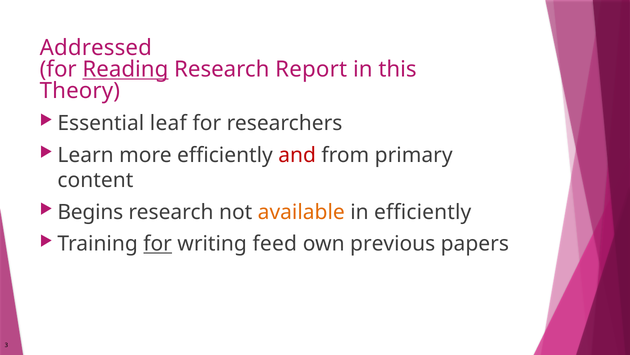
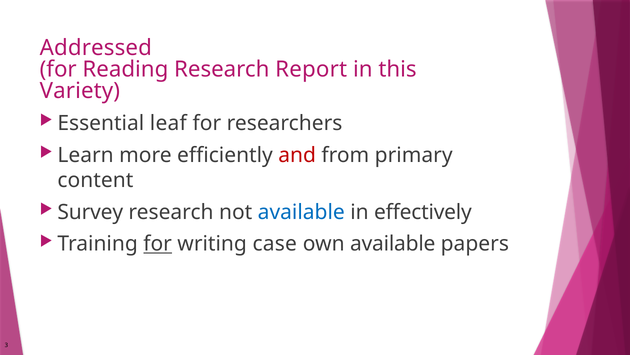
Reading underline: present -> none
Theory: Theory -> Variety
Begins: Begins -> Survey
available at (301, 212) colour: orange -> blue
in efficiently: efficiently -> effectively
feed: feed -> case
own previous: previous -> available
